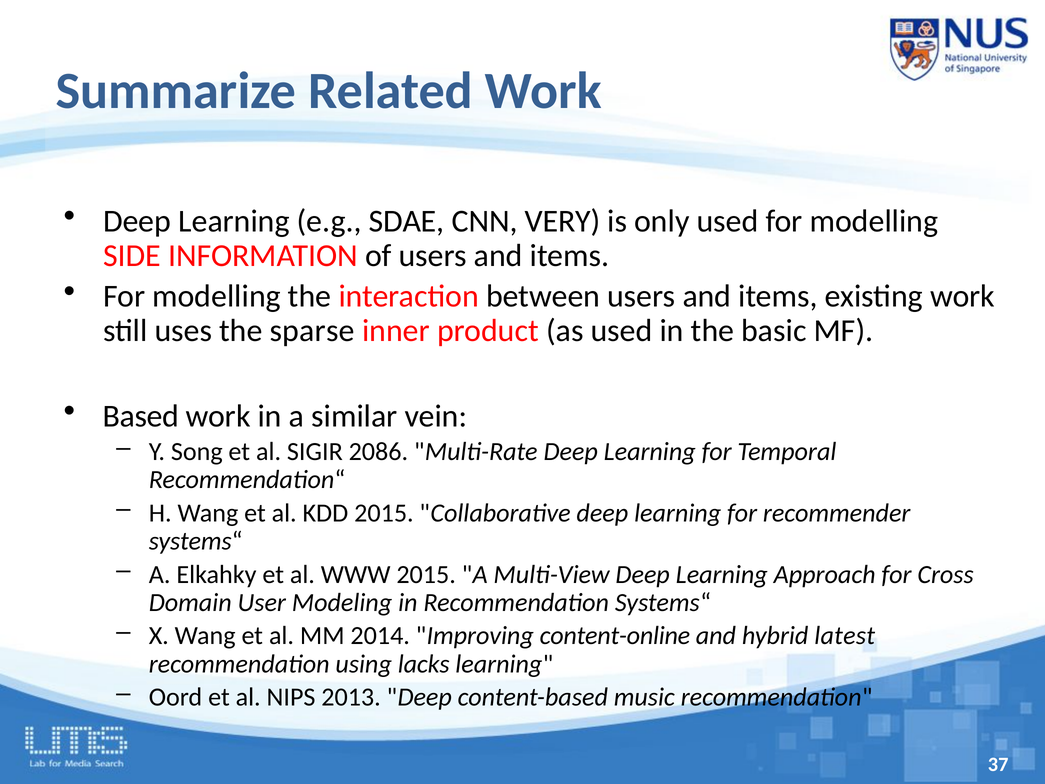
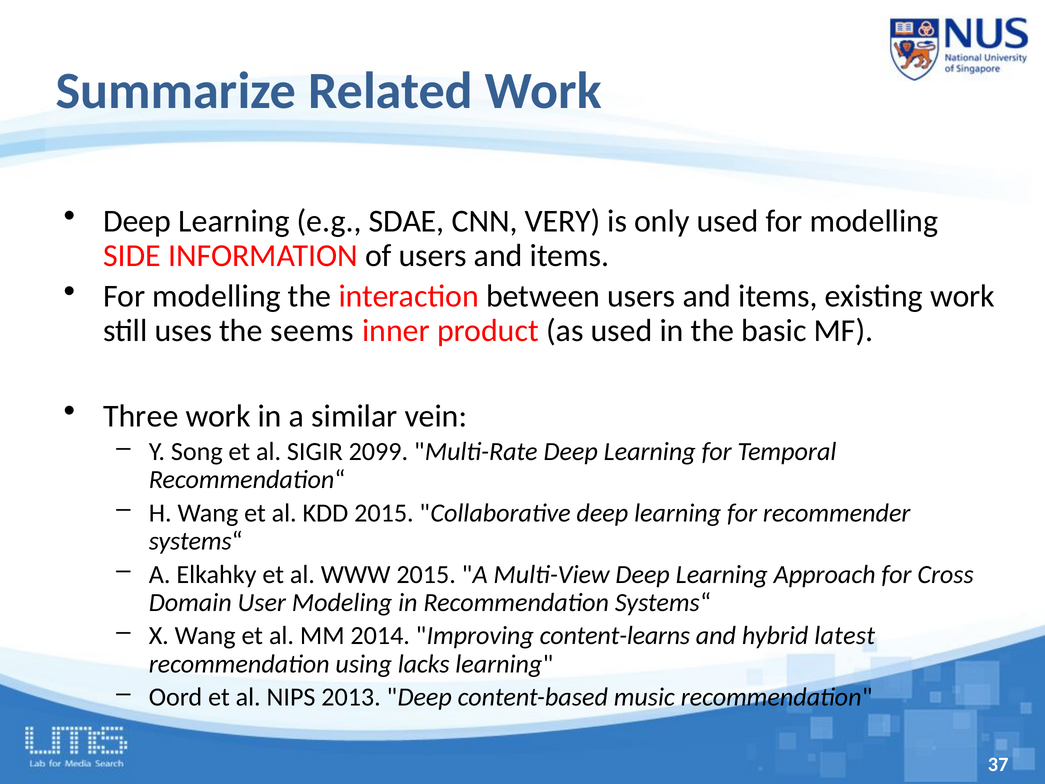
sparse: sparse -> seems
Based: Based -> Three
2086: 2086 -> 2099
content-online: content-online -> content-learns
